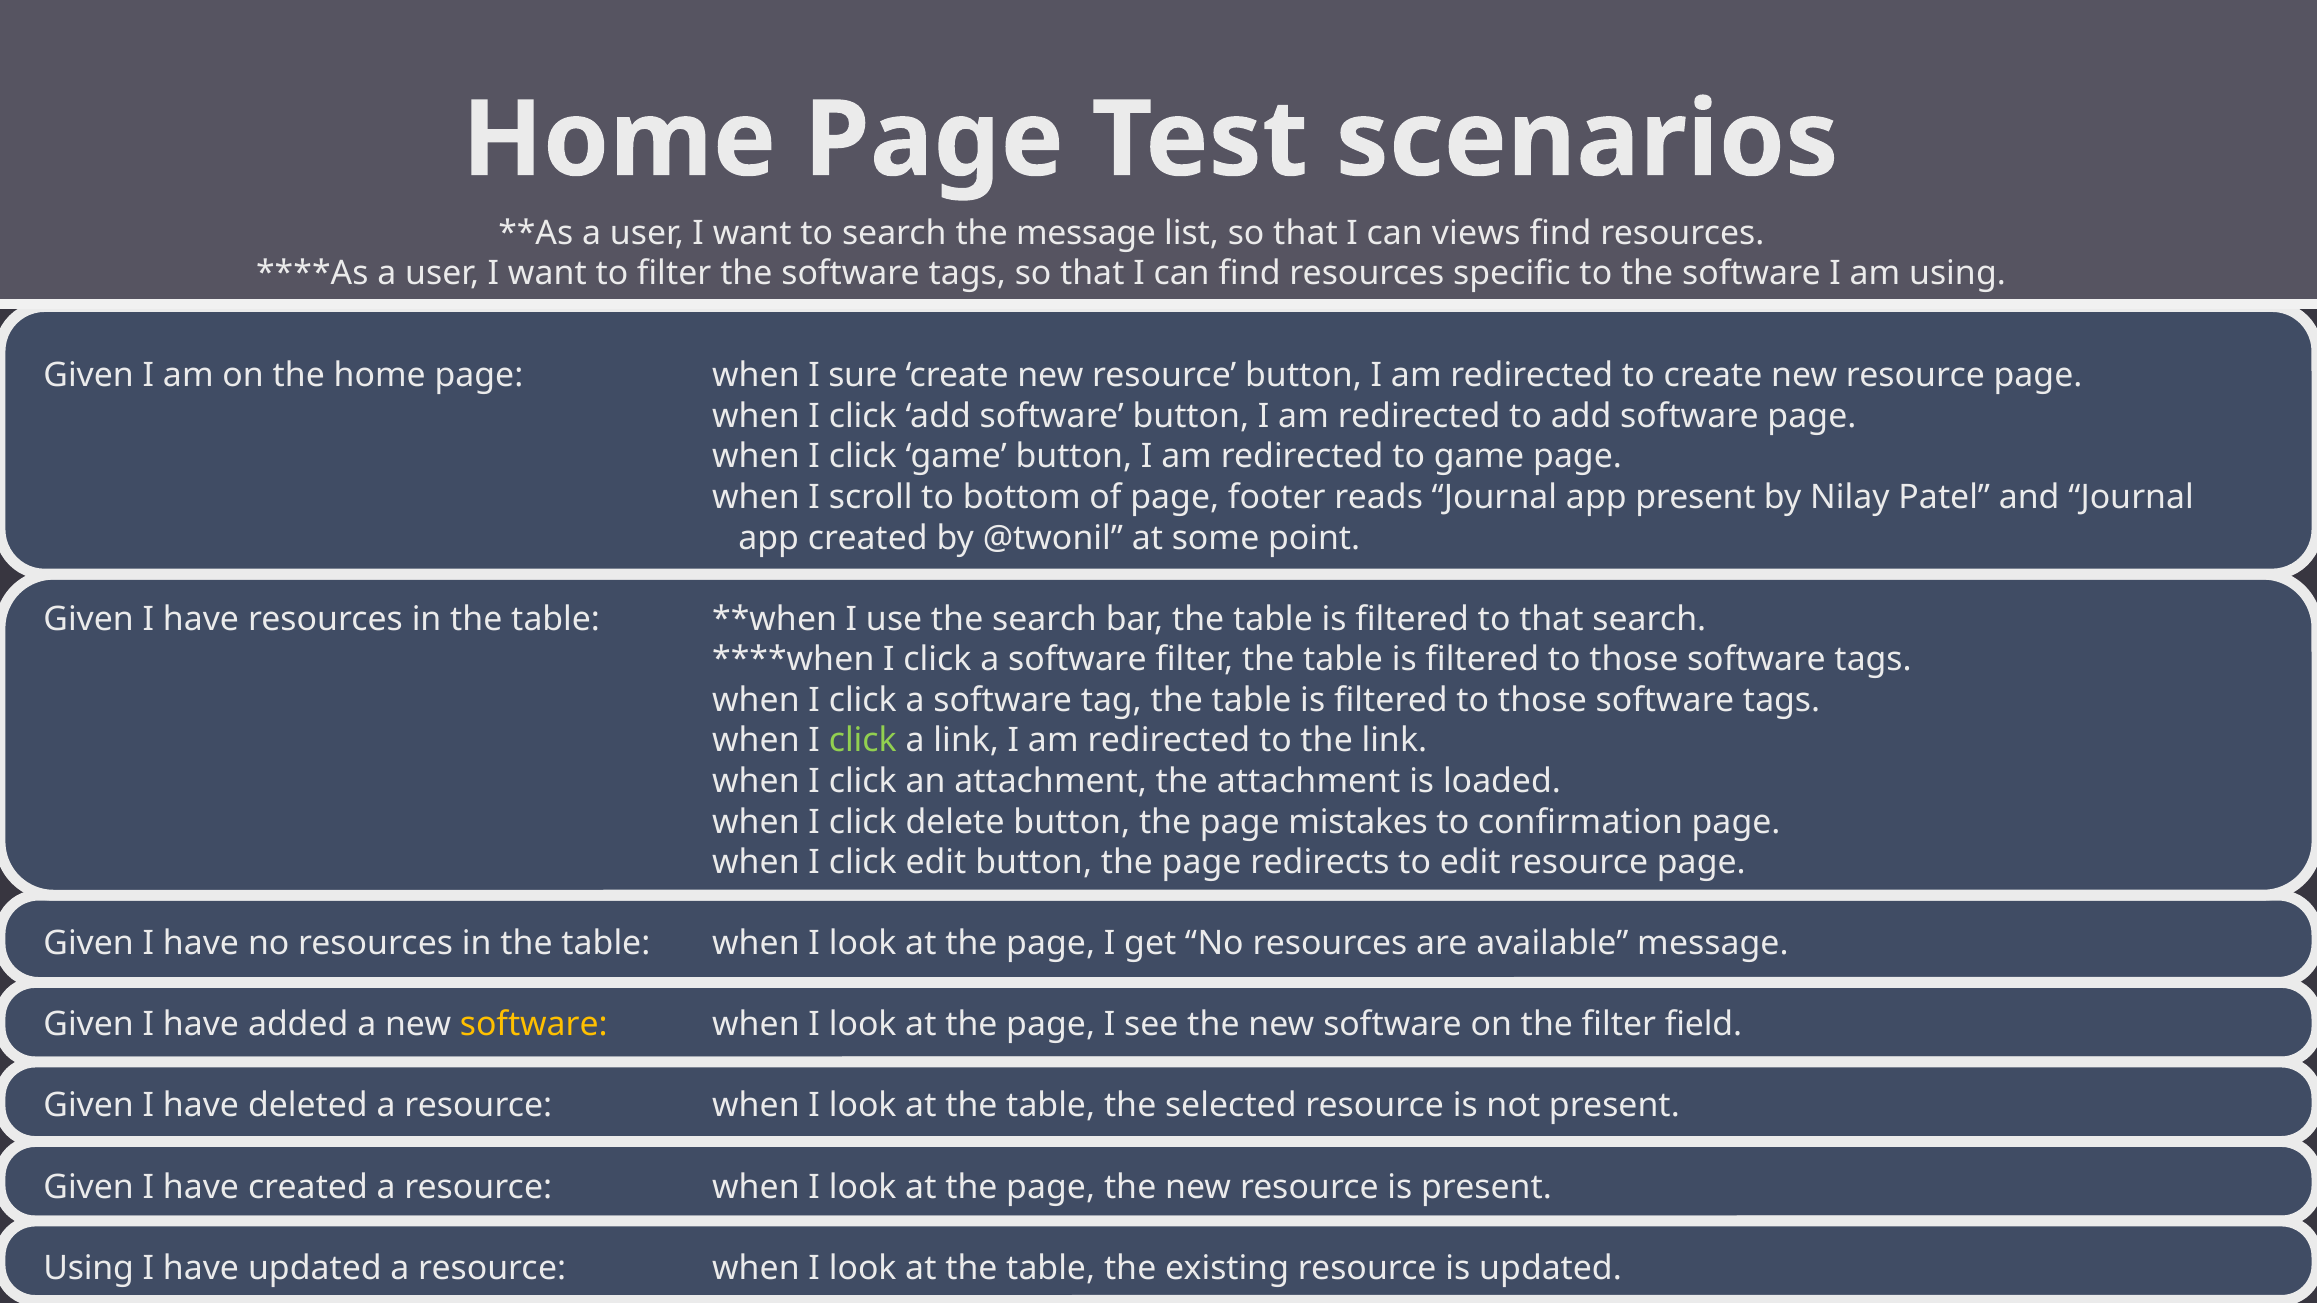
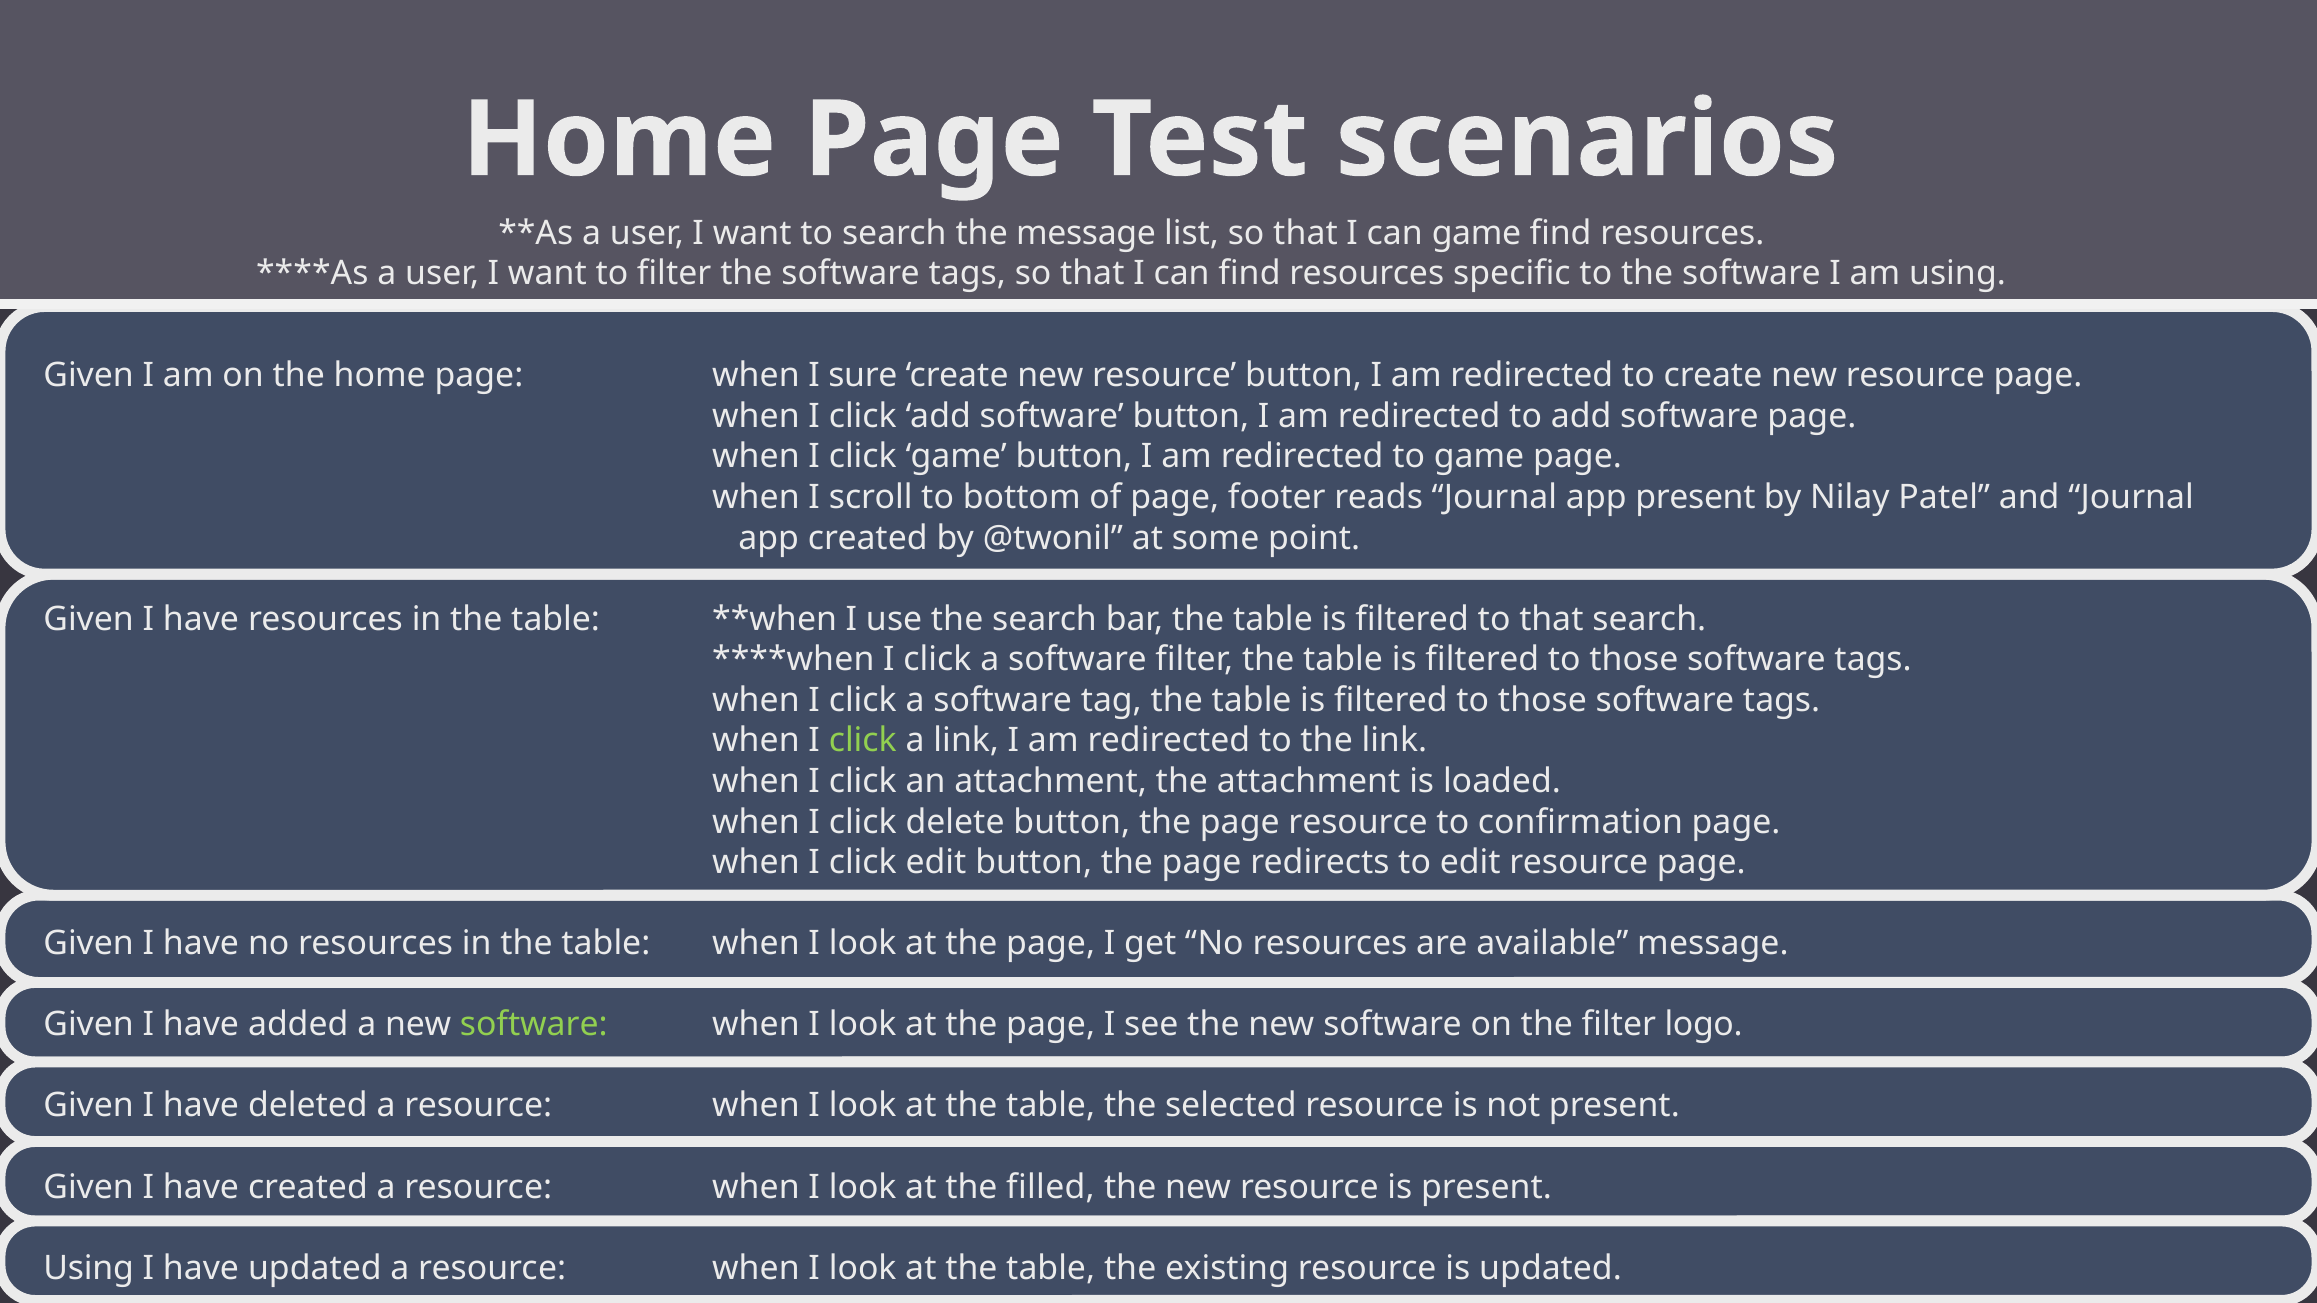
can views: views -> game
page mistakes: mistakes -> resource
software at (534, 1025) colour: yellow -> light green
field: field -> logo
page at (1051, 1187): page -> filled
